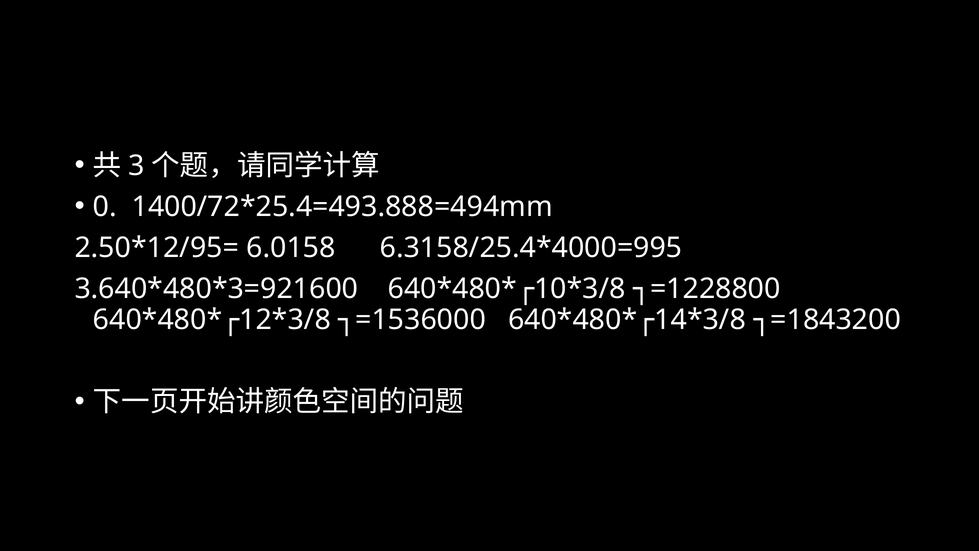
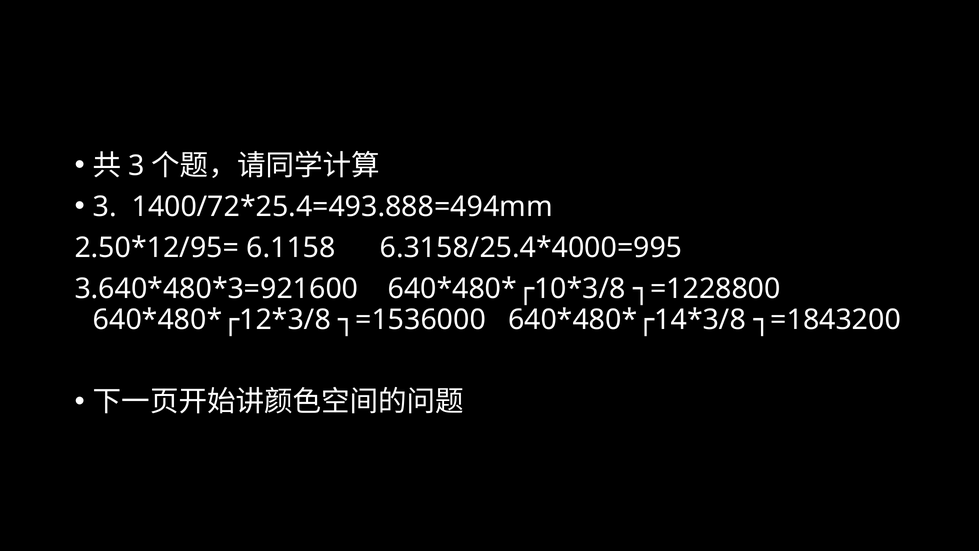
0 at (105, 207): 0 -> 3
6.0158: 6.0158 -> 6.1158
